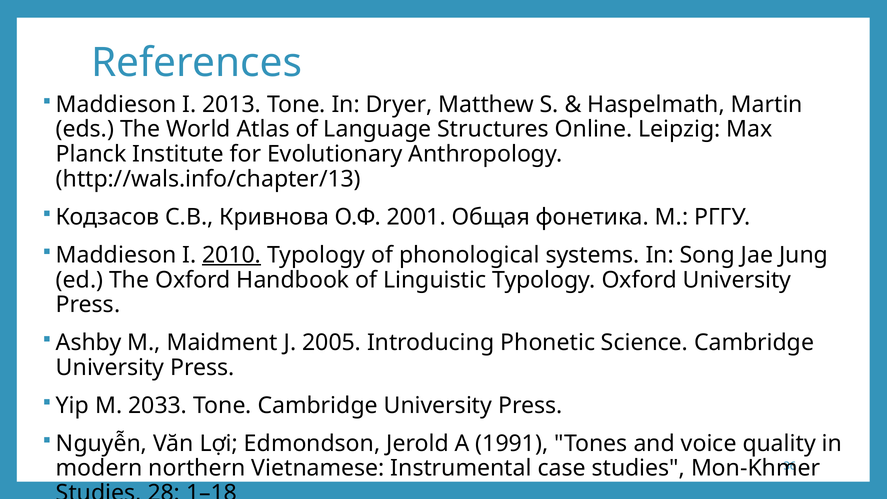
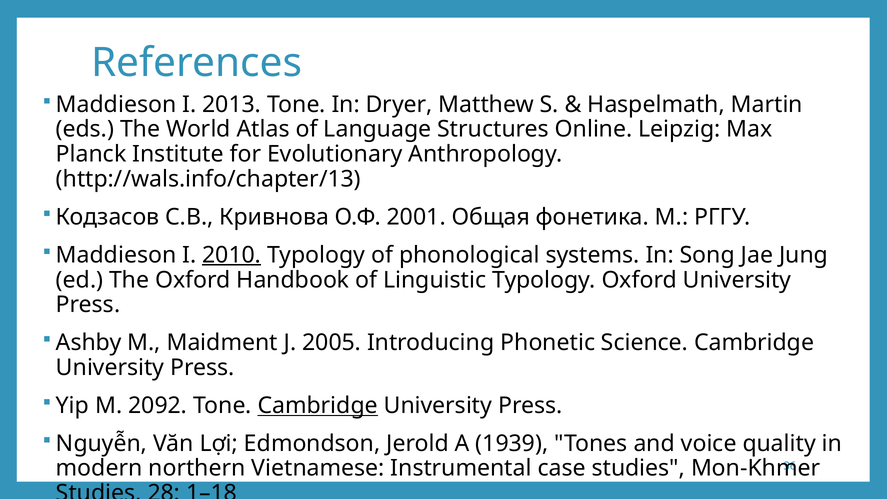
2033: 2033 -> 2092
Cambridge at (318, 405) underline: none -> present
1991: 1991 -> 1939
